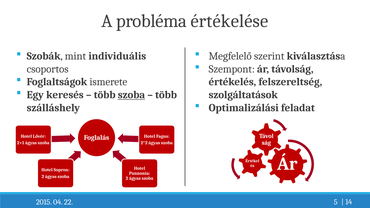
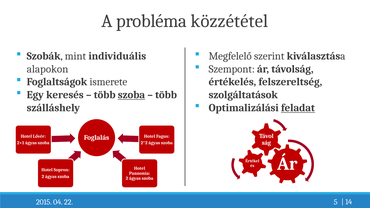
értékelése: értékelése -> közzététel
csoportos: csoportos -> alapokon
feladat underline: none -> present
